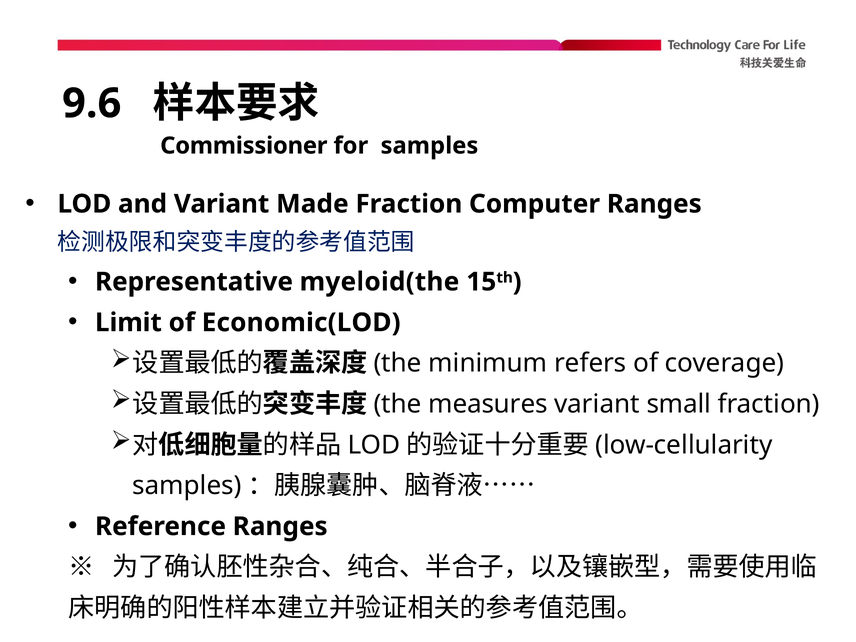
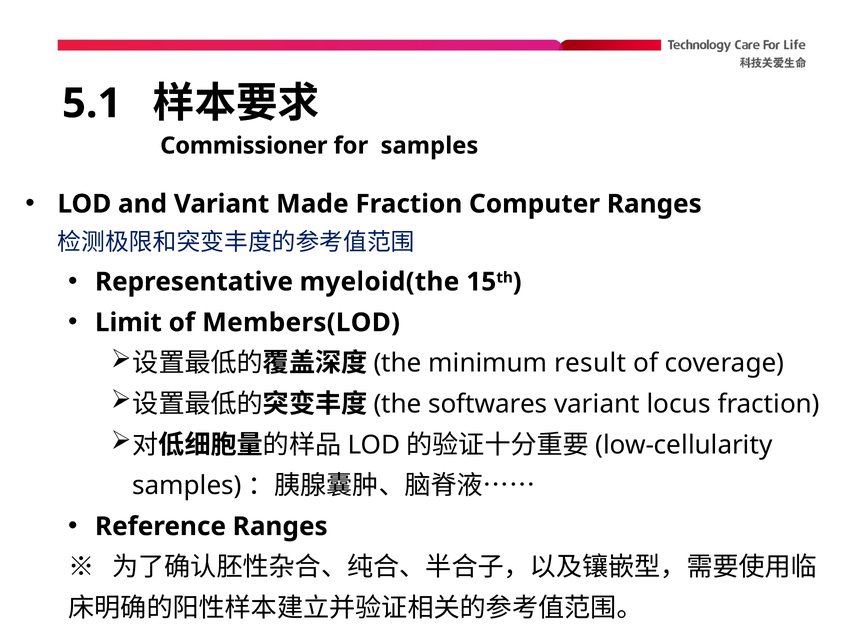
9.6: 9.6 -> 5.1
Economic(LOD: Economic(LOD -> Members(LOD
refers: refers -> result
measures: measures -> softwares
small: small -> locus
